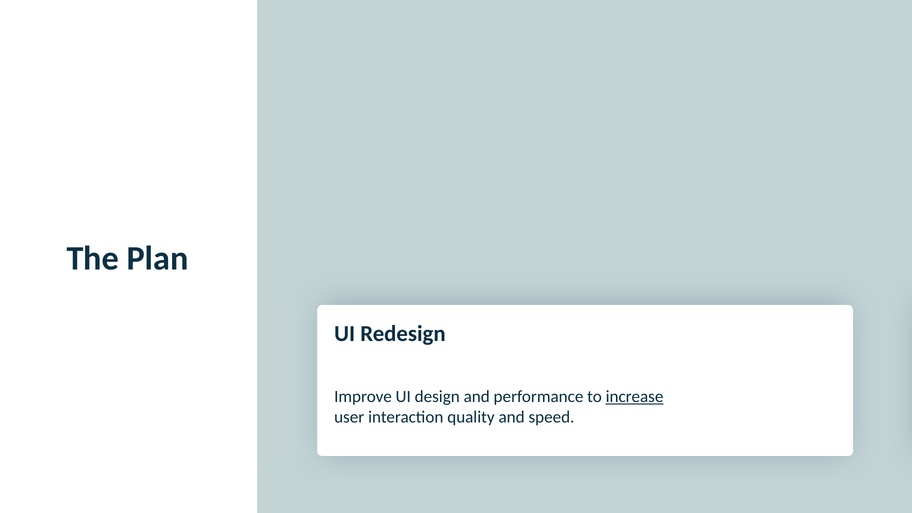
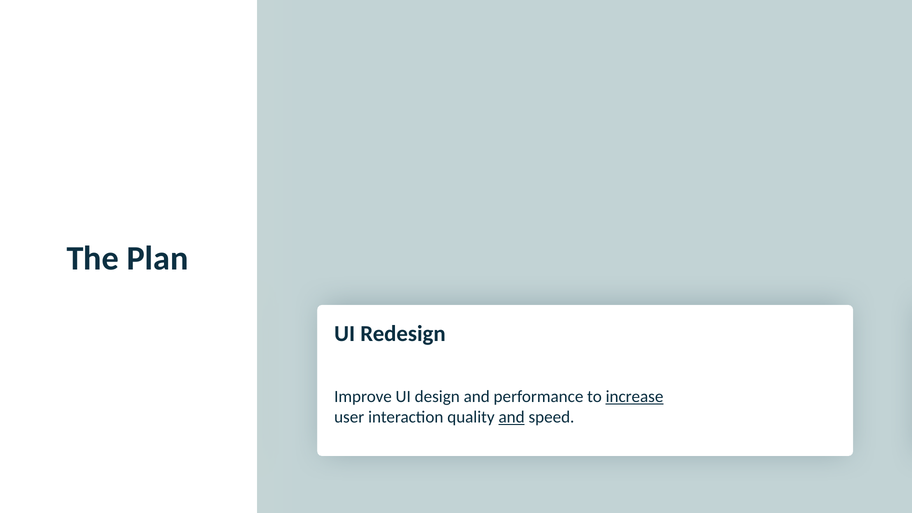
and at (512, 417) underline: none -> present
